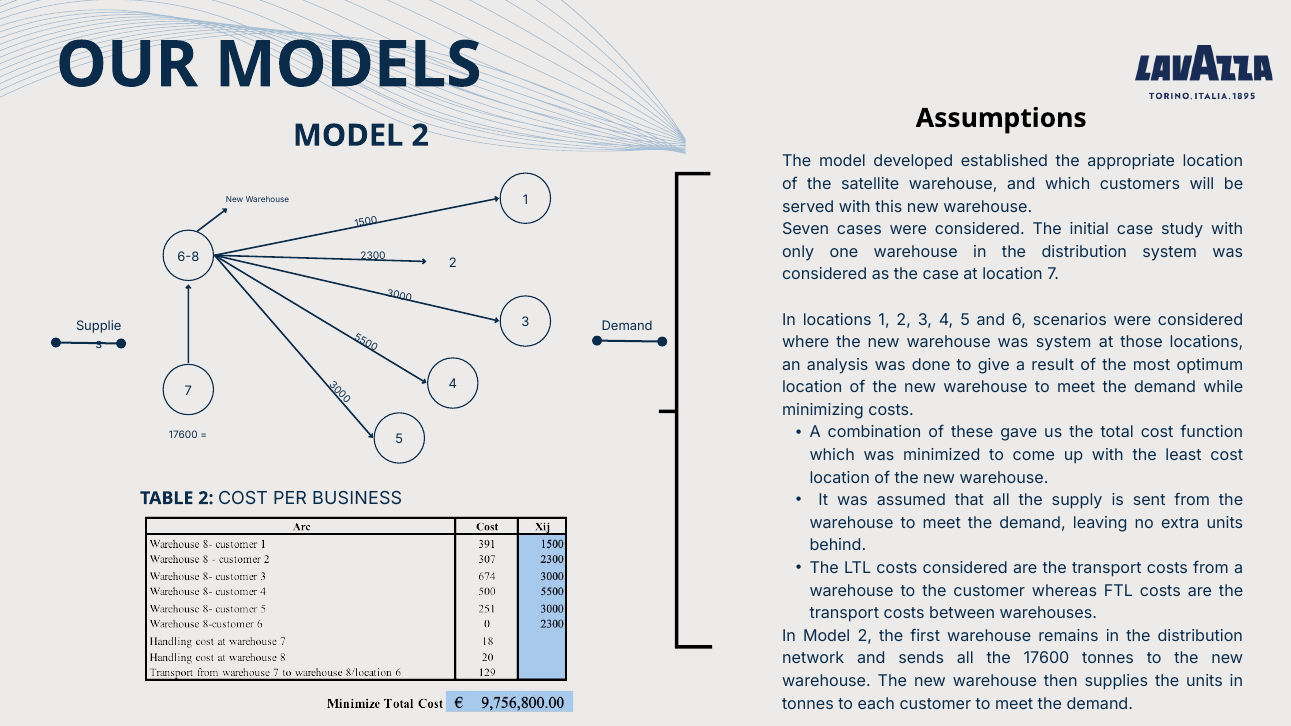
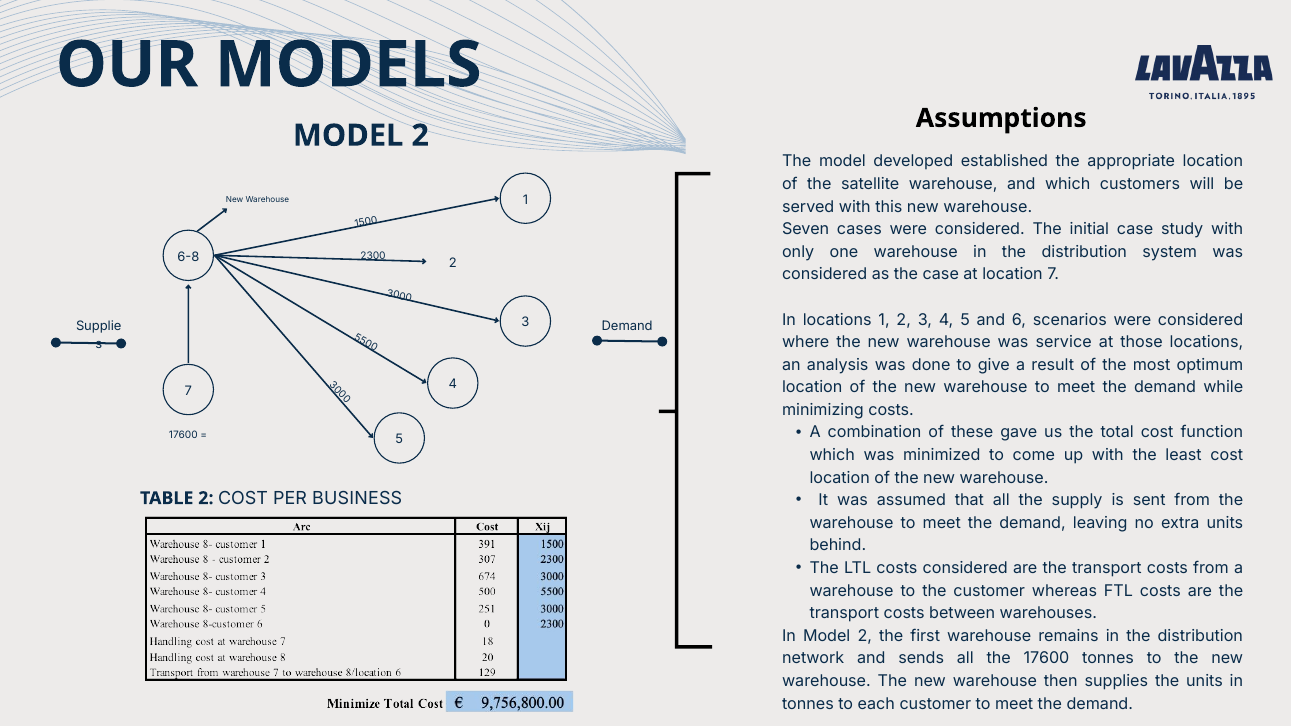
was system: system -> service
